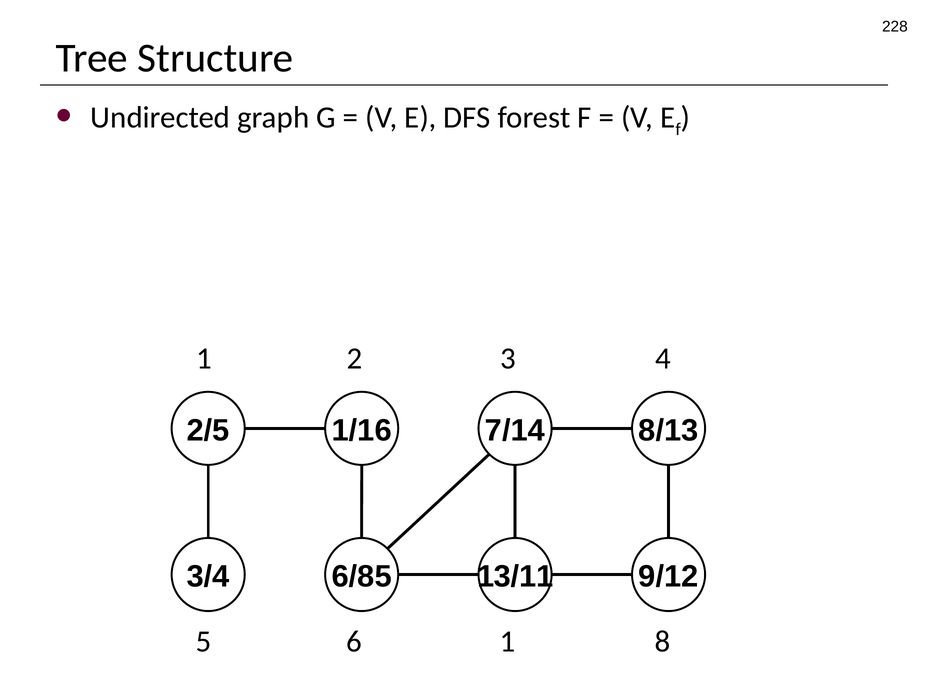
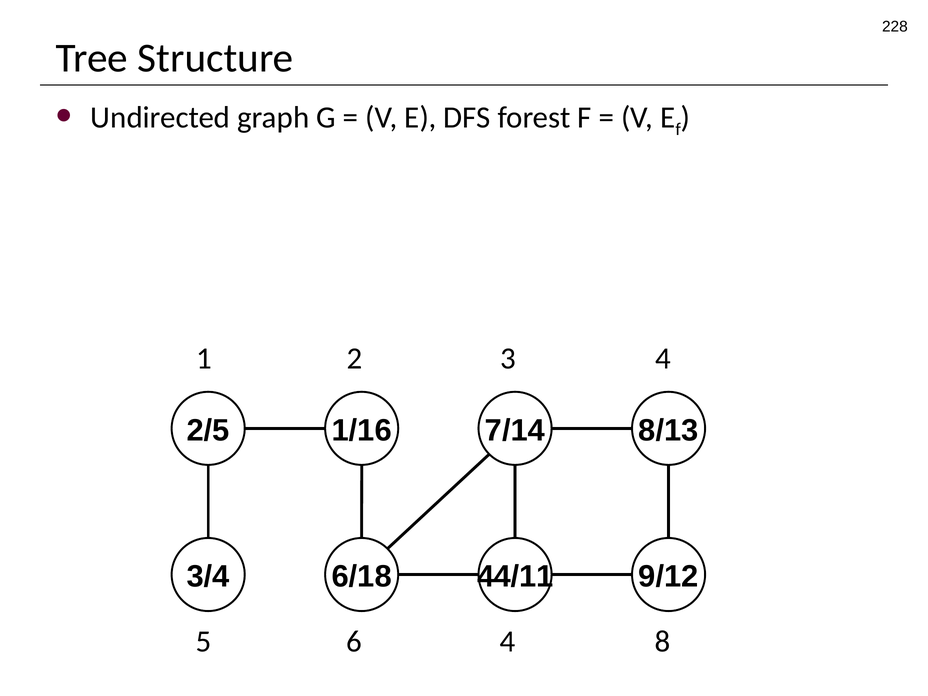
6/85: 6/85 -> 6/18
13/11: 13/11 -> 44/11
5 1: 1 -> 4
